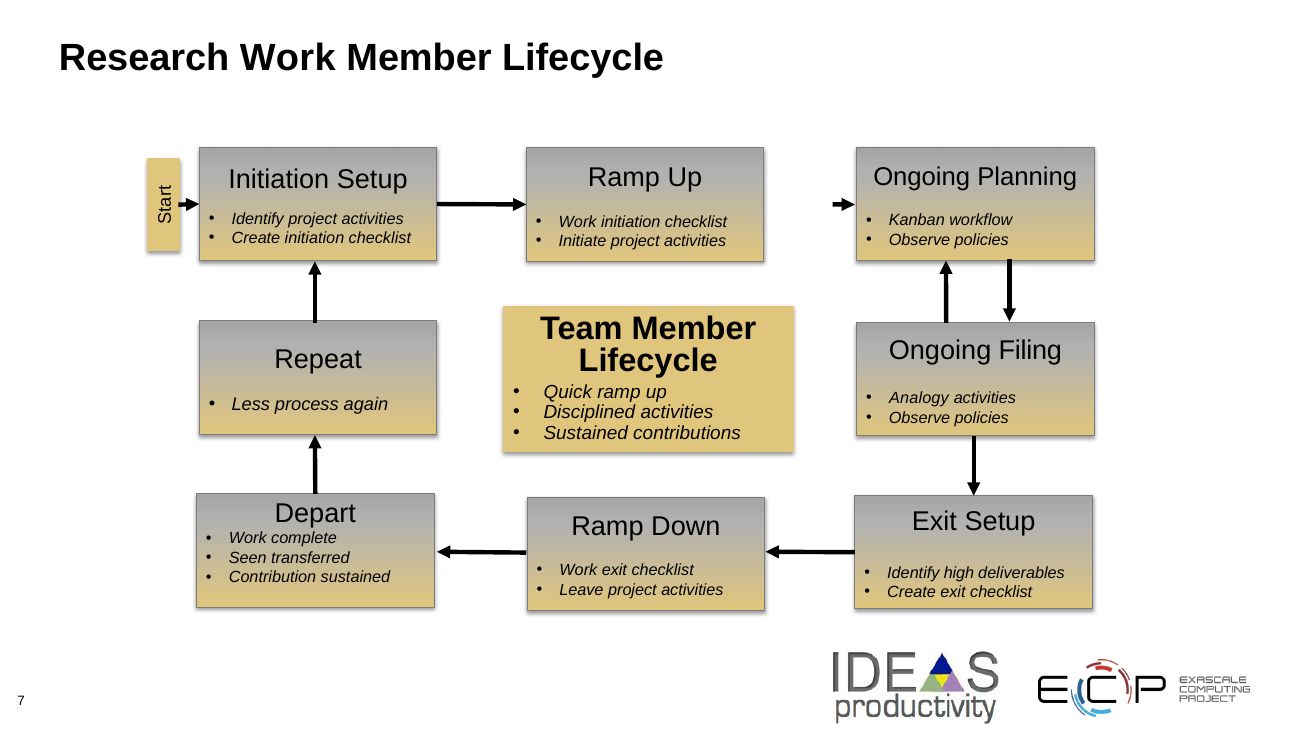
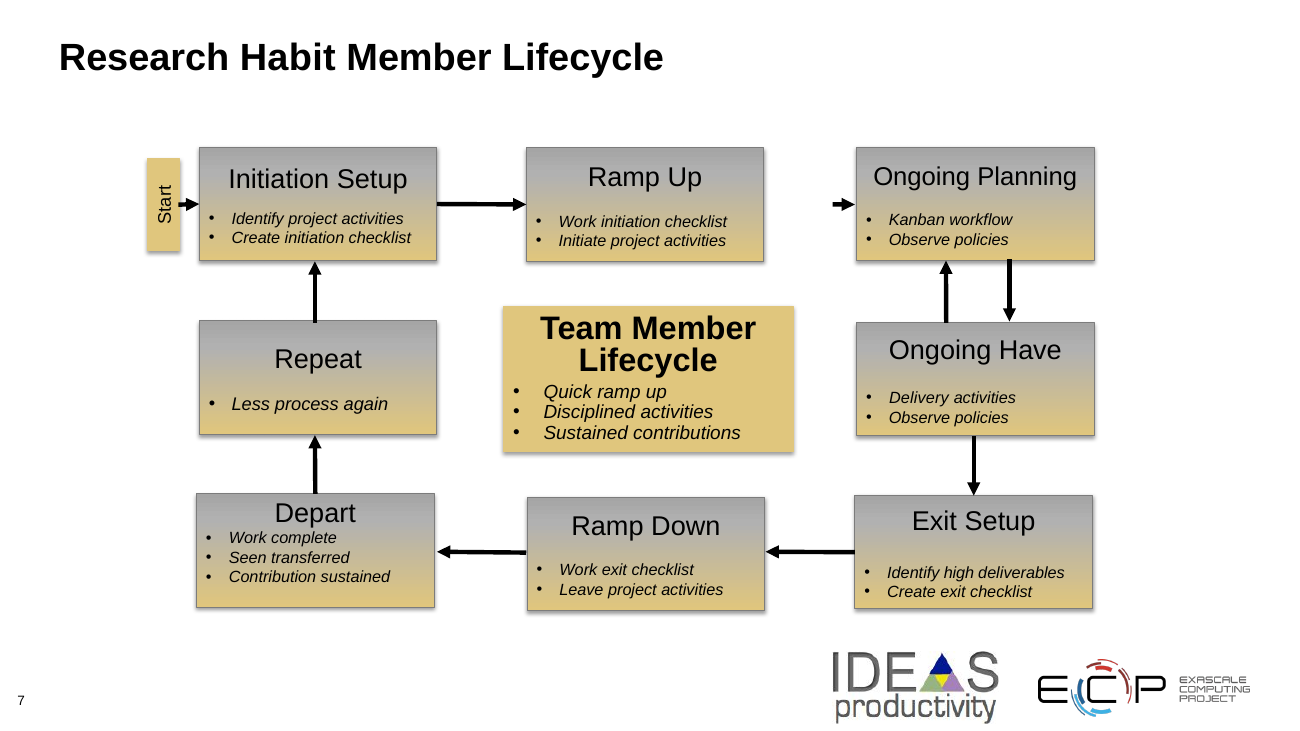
Research Work: Work -> Habit
Filing: Filing -> Have
Analogy: Analogy -> Delivery
